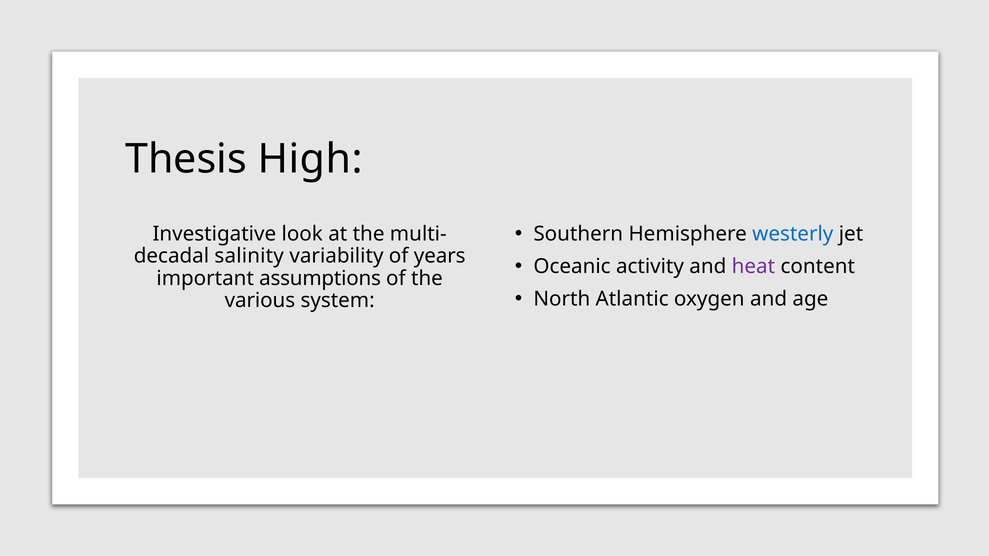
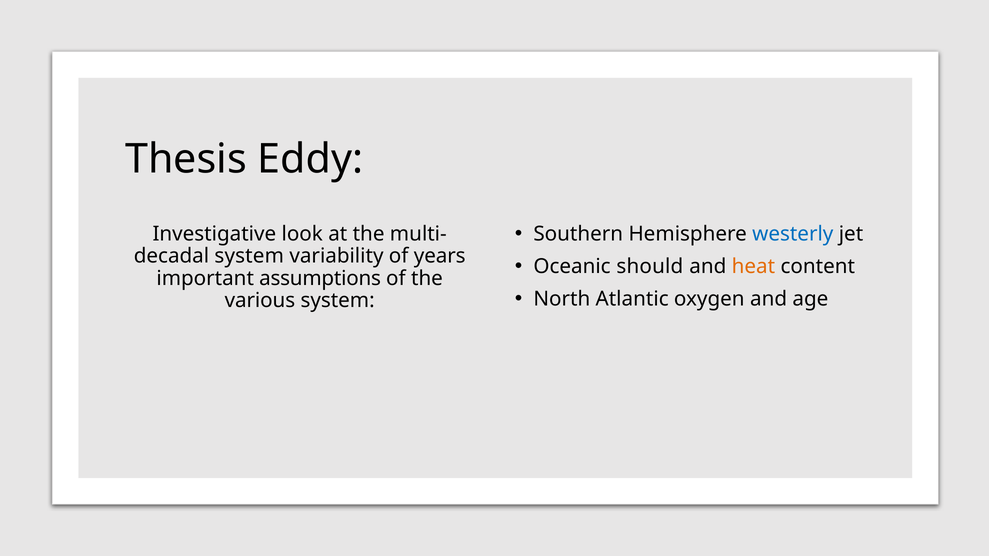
High: High -> Eddy
salinity at (249, 256): salinity -> system
activity: activity -> should
heat colour: purple -> orange
